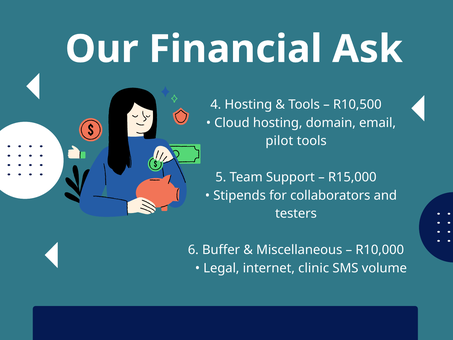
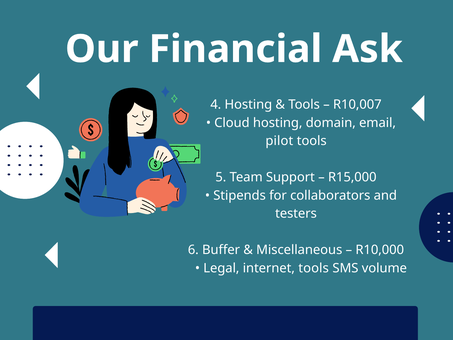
R10,500: R10,500 -> R10,007
internet clinic: clinic -> tools
